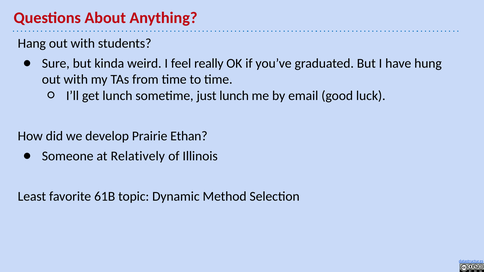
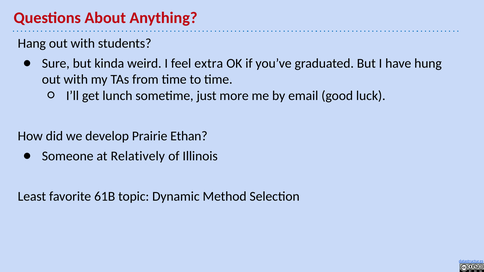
really: really -> extra
just lunch: lunch -> more
